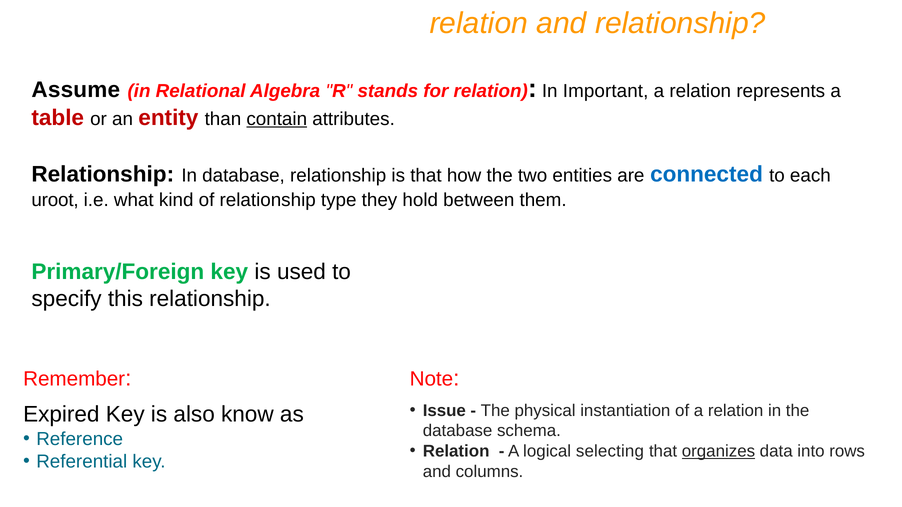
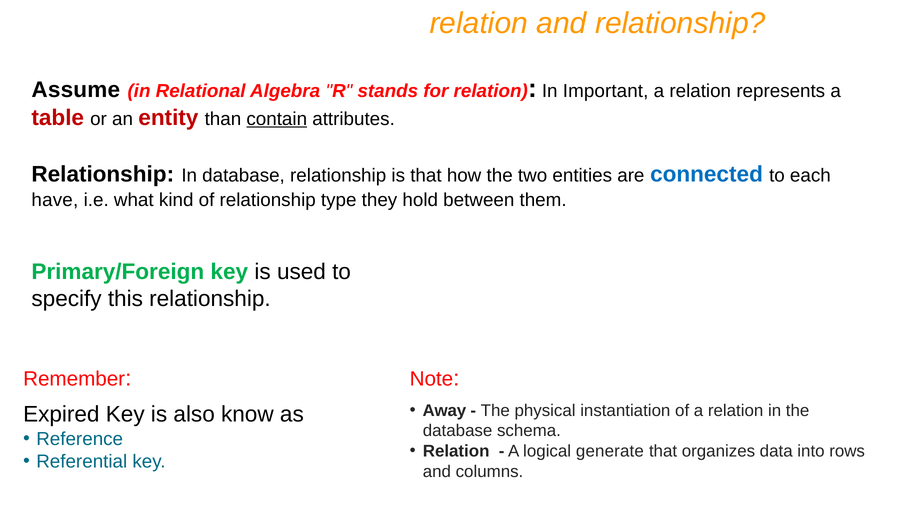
uroot: uroot -> have
Issue: Issue -> Away
selecting: selecting -> generate
organizes underline: present -> none
